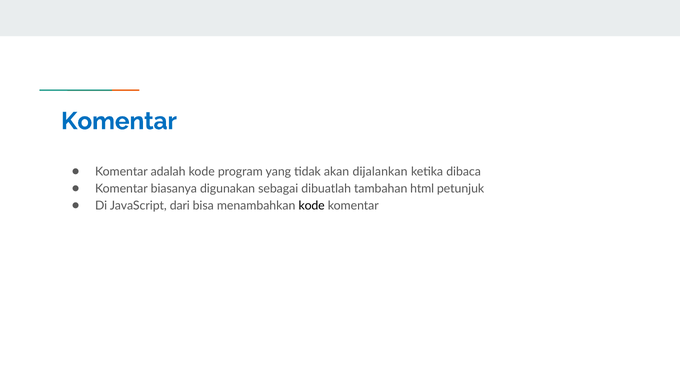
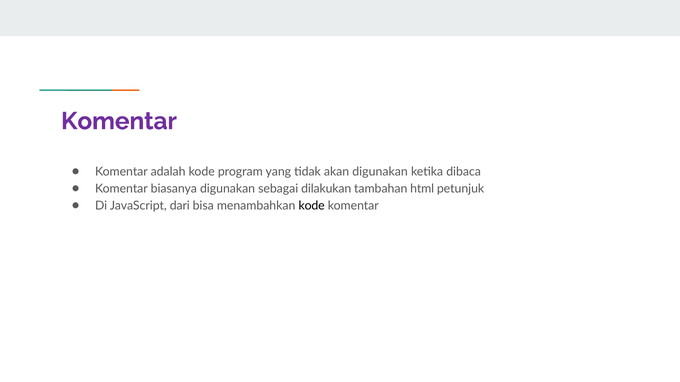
Komentar at (119, 121) colour: blue -> purple
akan dijalankan: dijalankan -> digunakan
dibuatlah: dibuatlah -> dilakukan
